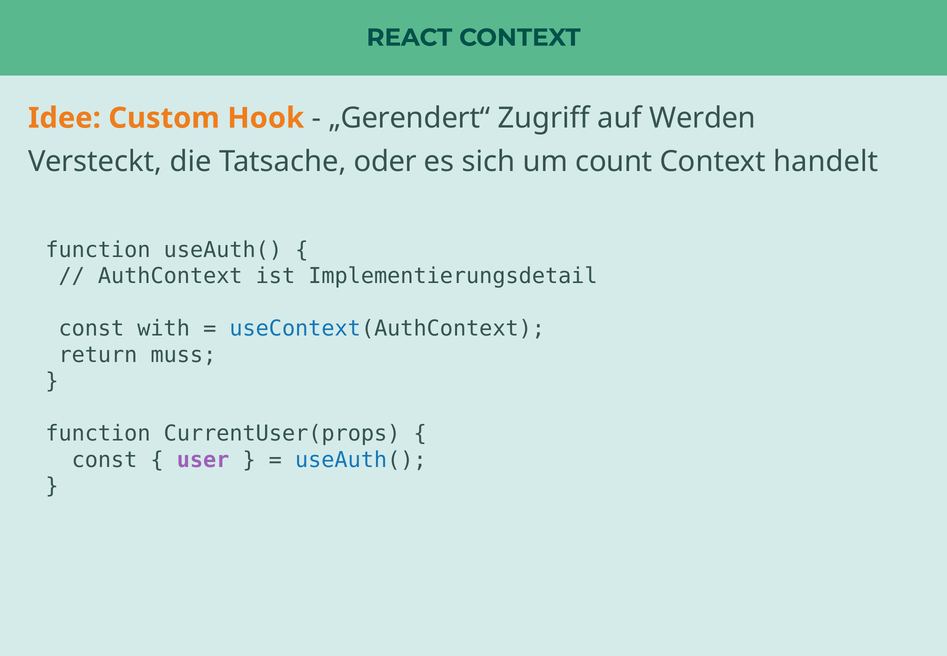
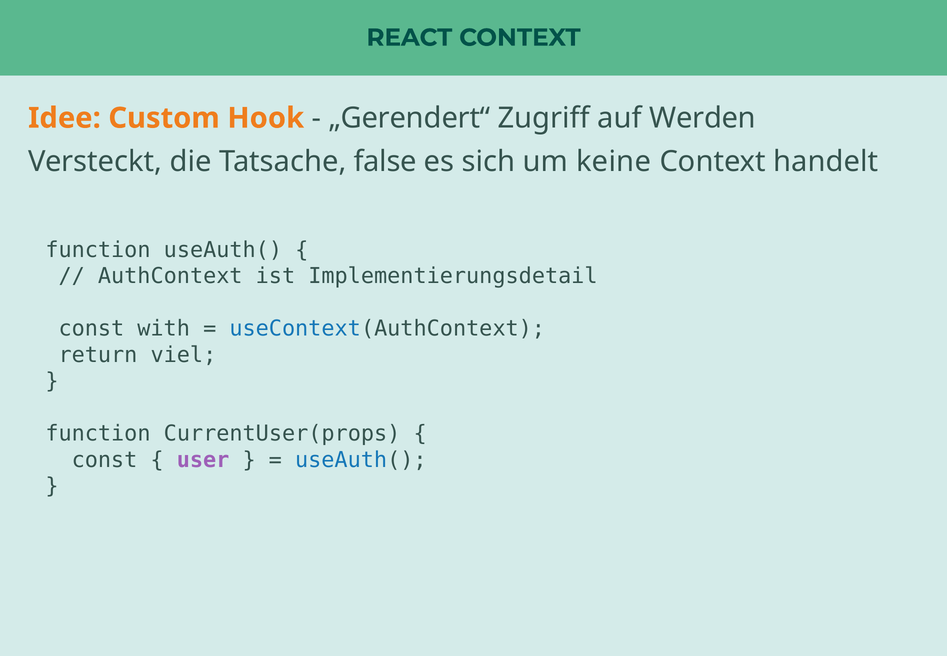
oder: oder -> false
count: count -> keine
muss: muss -> viel
